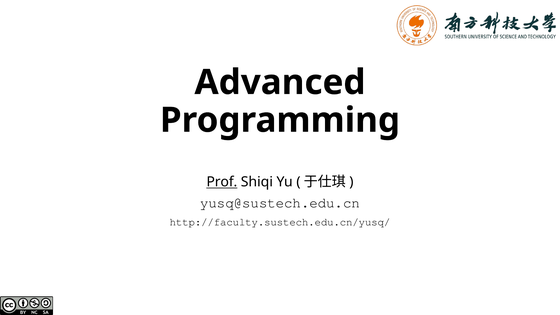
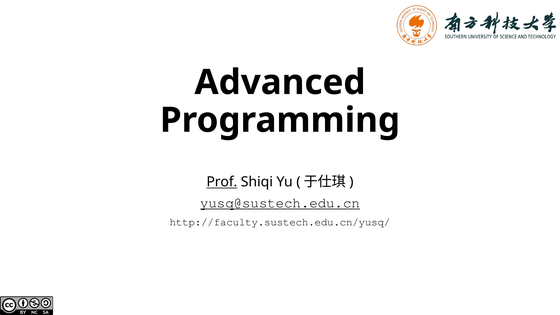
yusq@sustech.edu.cn underline: none -> present
